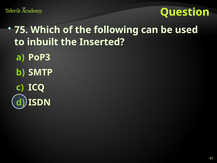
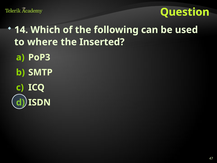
75: 75 -> 14
inbuilt: inbuilt -> where
